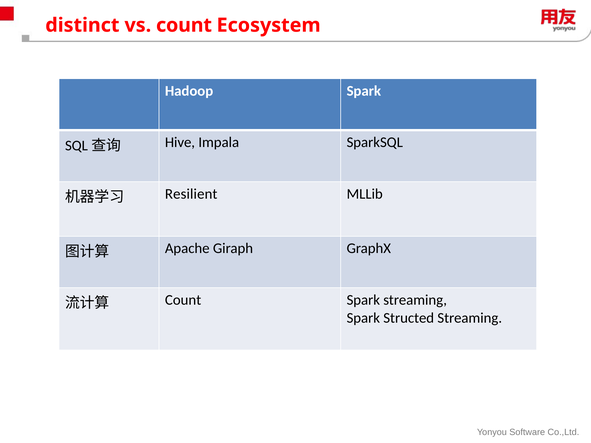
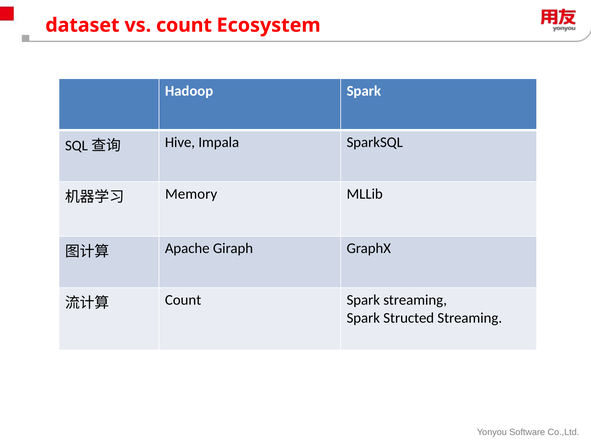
distinct: distinct -> dataset
Resilient: Resilient -> Memory
